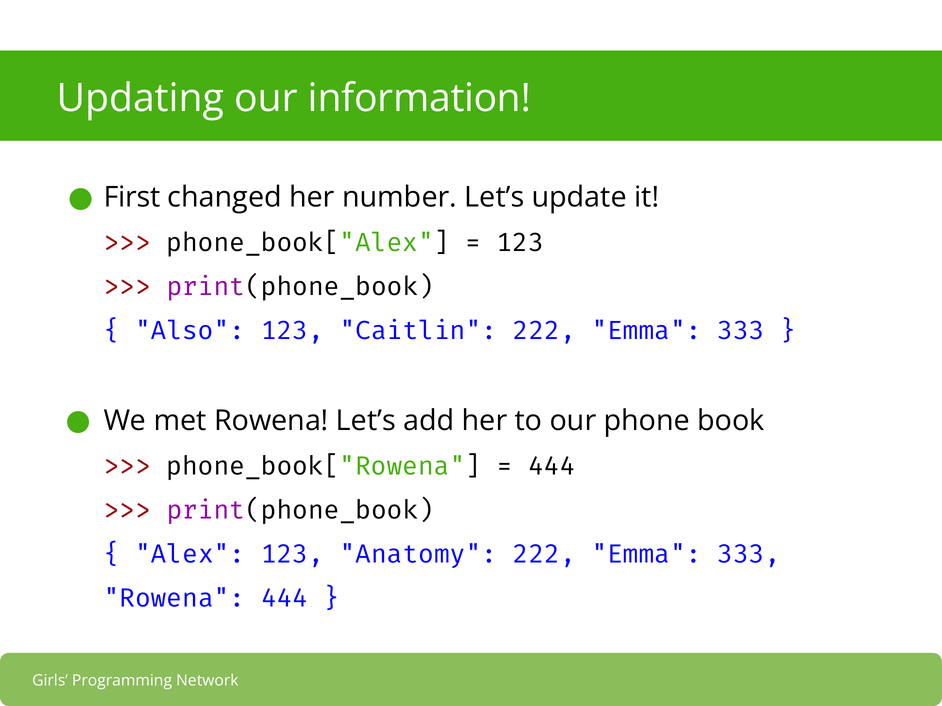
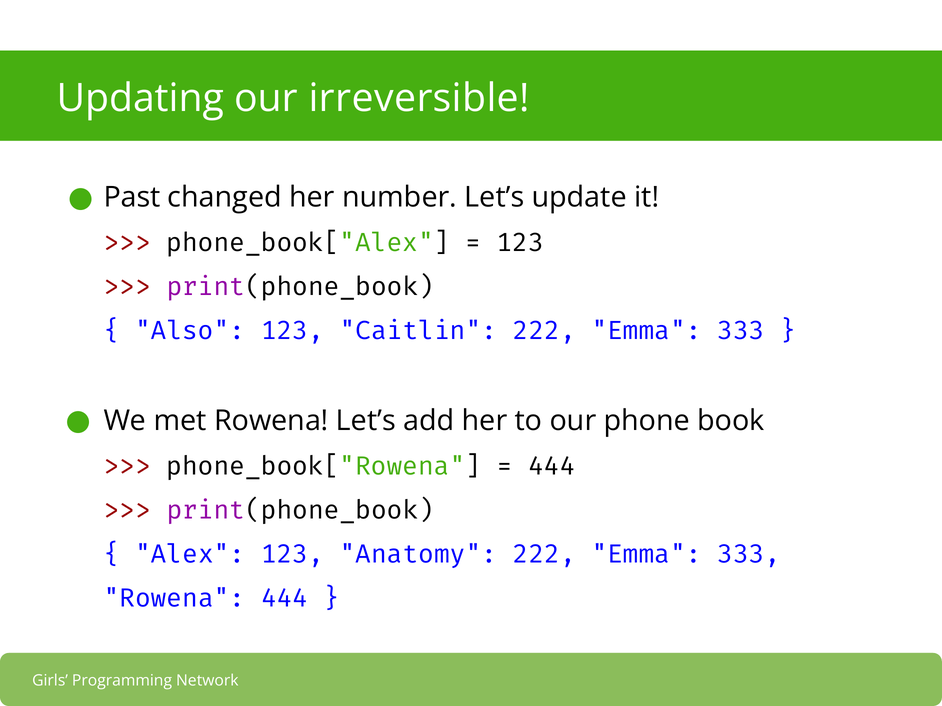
information: information -> irreversible
First: First -> Past
